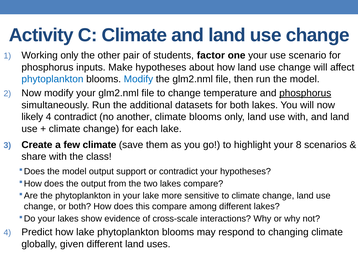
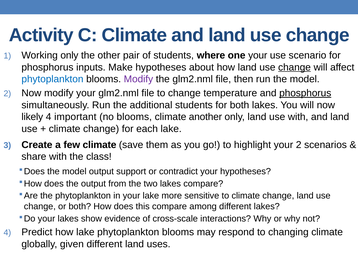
factor: factor -> where
change at (294, 67) underline: none -> present
Modify at (138, 79) colour: blue -> purple
additional datasets: datasets -> students
4 contradict: contradict -> important
no another: another -> blooms
climate blooms: blooms -> another
your 8: 8 -> 2
